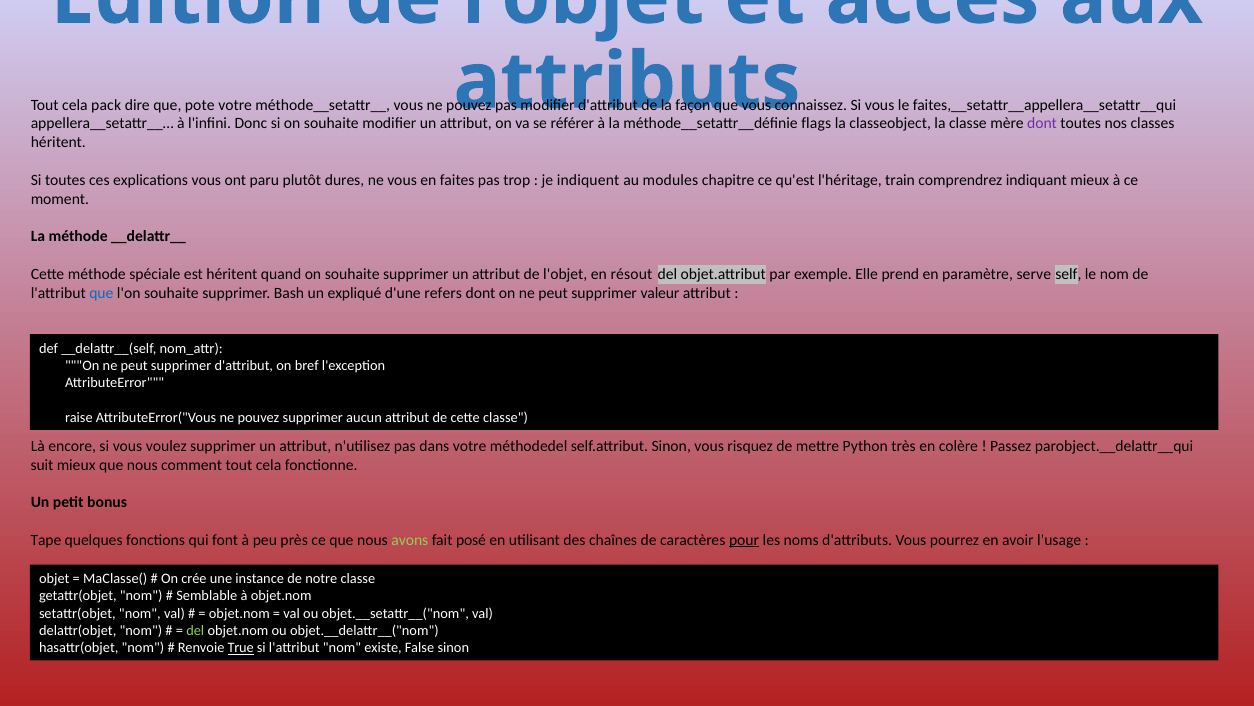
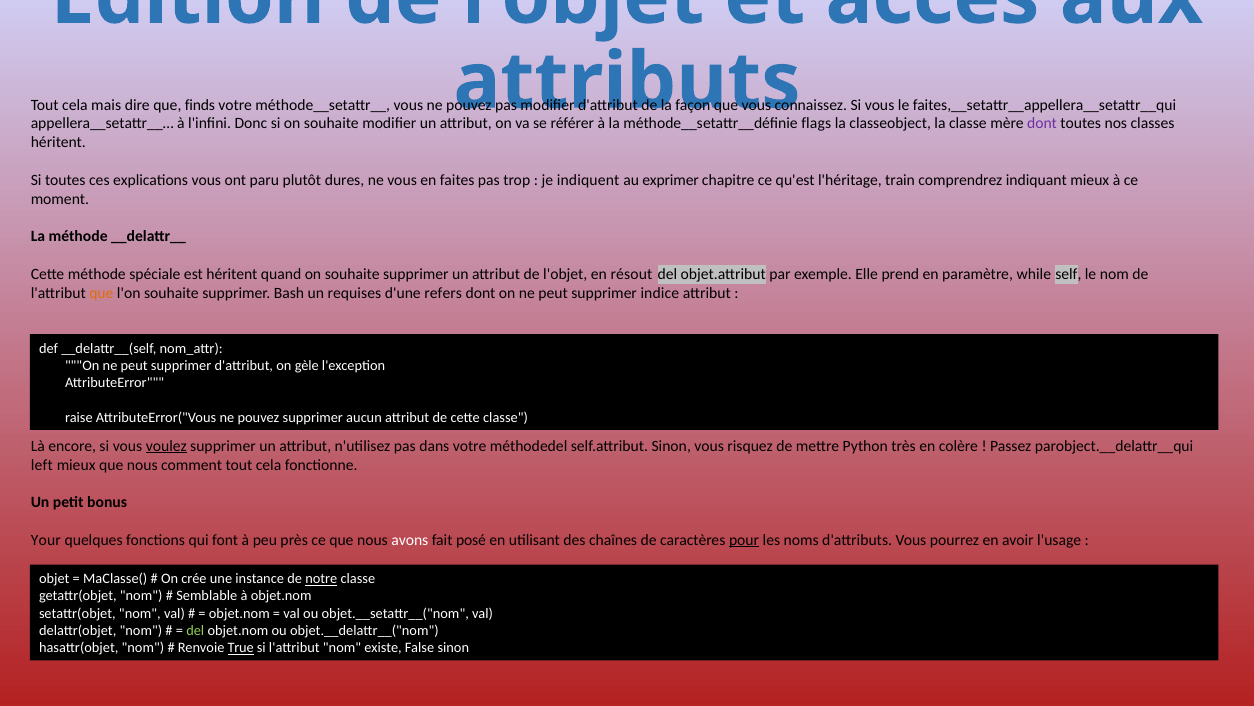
pack: pack -> mais
pote: pote -> finds
modules: modules -> exprimer
serve: serve -> while
que at (101, 293) colour: blue -> orange
expliqué: expliqué -> requises
valeur: valeur -> indice
bref: bref -> gèle
voulez underline: none -> present
suit: suit -> left
Tape: Tape -> Your
avons colour: light green -> white
notre underline: none -> present
